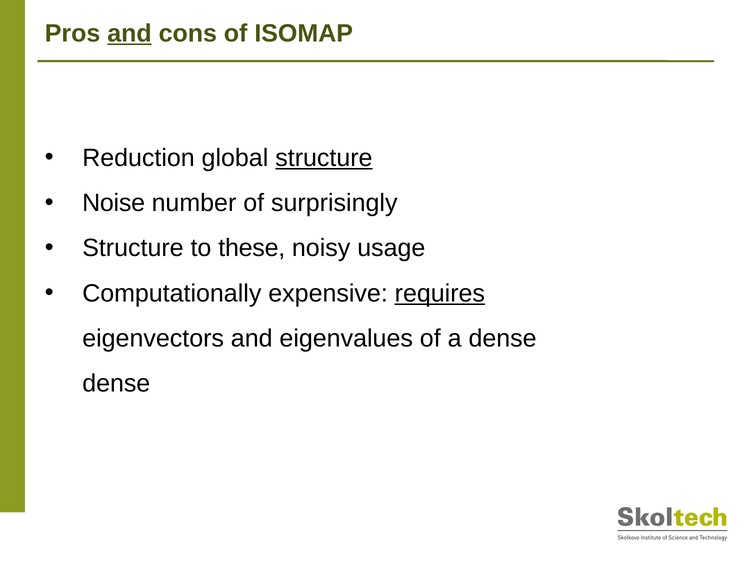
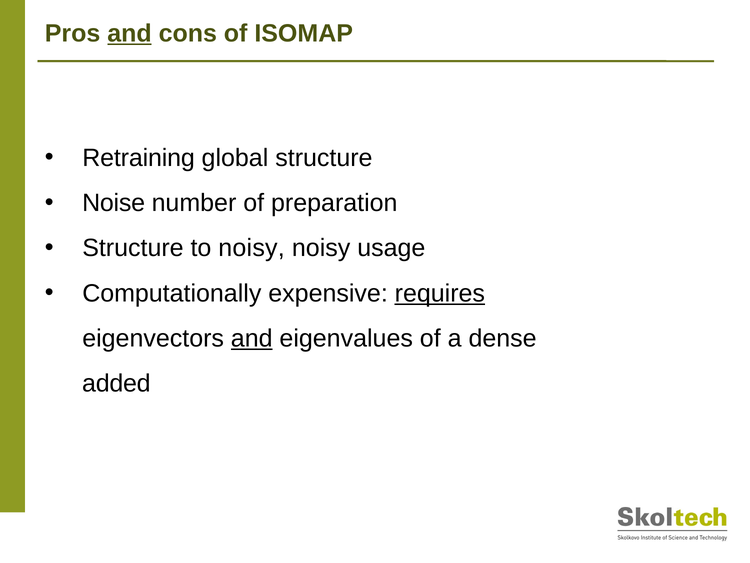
Reduction: Reduction -> Retraining
structure at (324, 158) underline: present -> none
surprisingly: surprisingly -> preparation
to these: these -> noisy
and at (252, 338) underline: none -> present
dense at (116, 383): dense -> added
